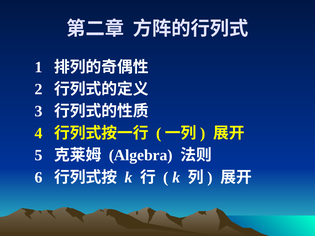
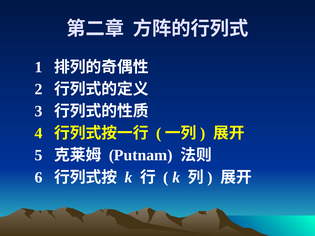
Algebra: Algebra -> Putnam
